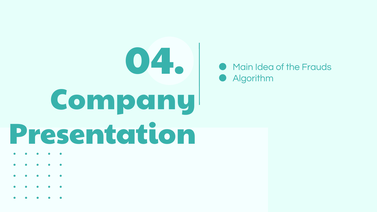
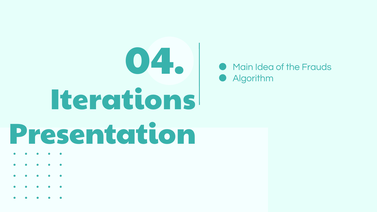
Company: Company -> Iterations
